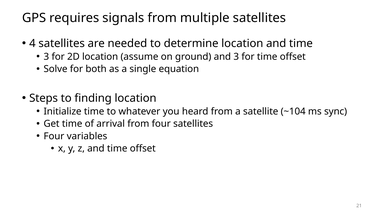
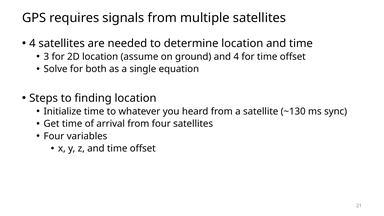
and 3: 3 -> 4
~104: ~104 -> ~130
